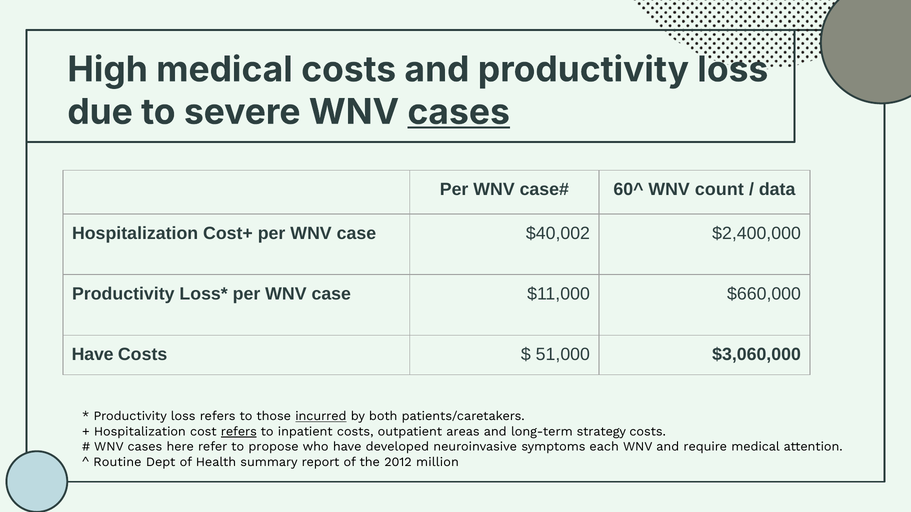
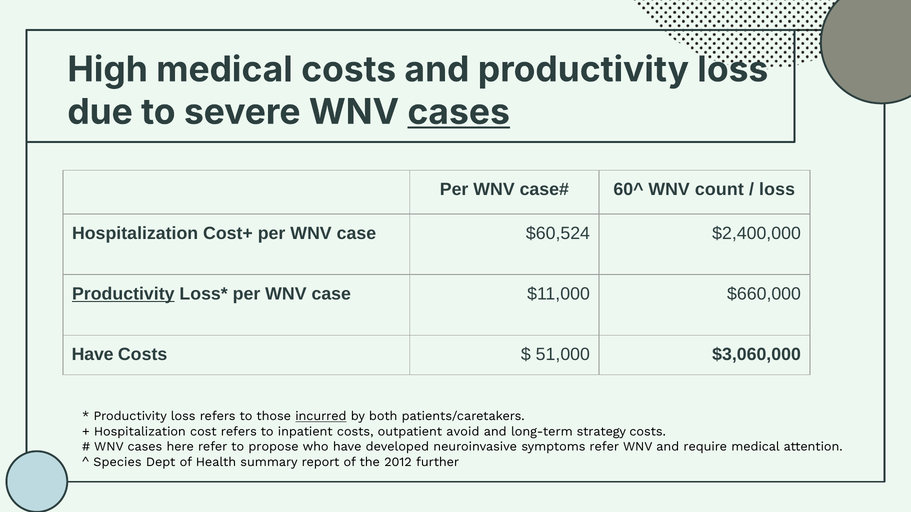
data at (777, 190): data -> loss
$40,002: $40,002 -> $60,524
Productivity at (123, 294) underline: none -> present
refers at (239, 432) underline: present -> none
areas: areas -> avoid
symptoms each: each -> refer
Routine: Routine -> Species
million: million -> further
